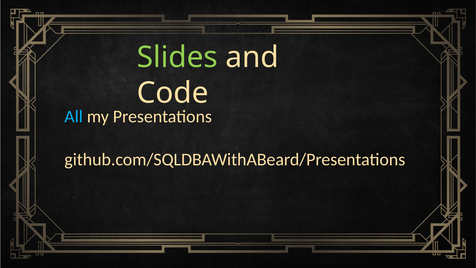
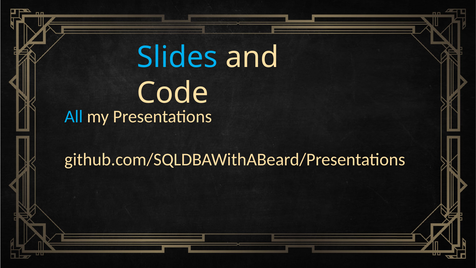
Slides colour: light green -> light blue
